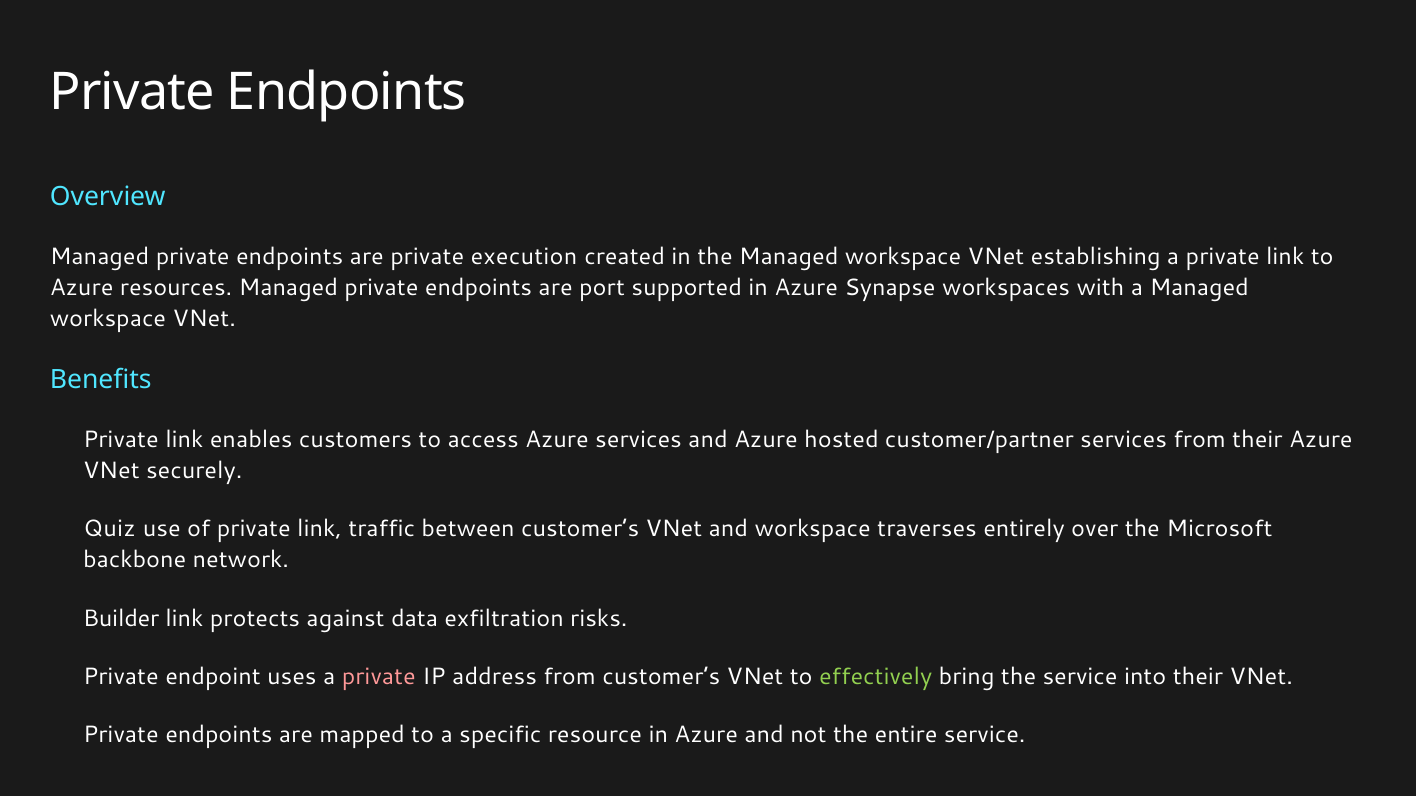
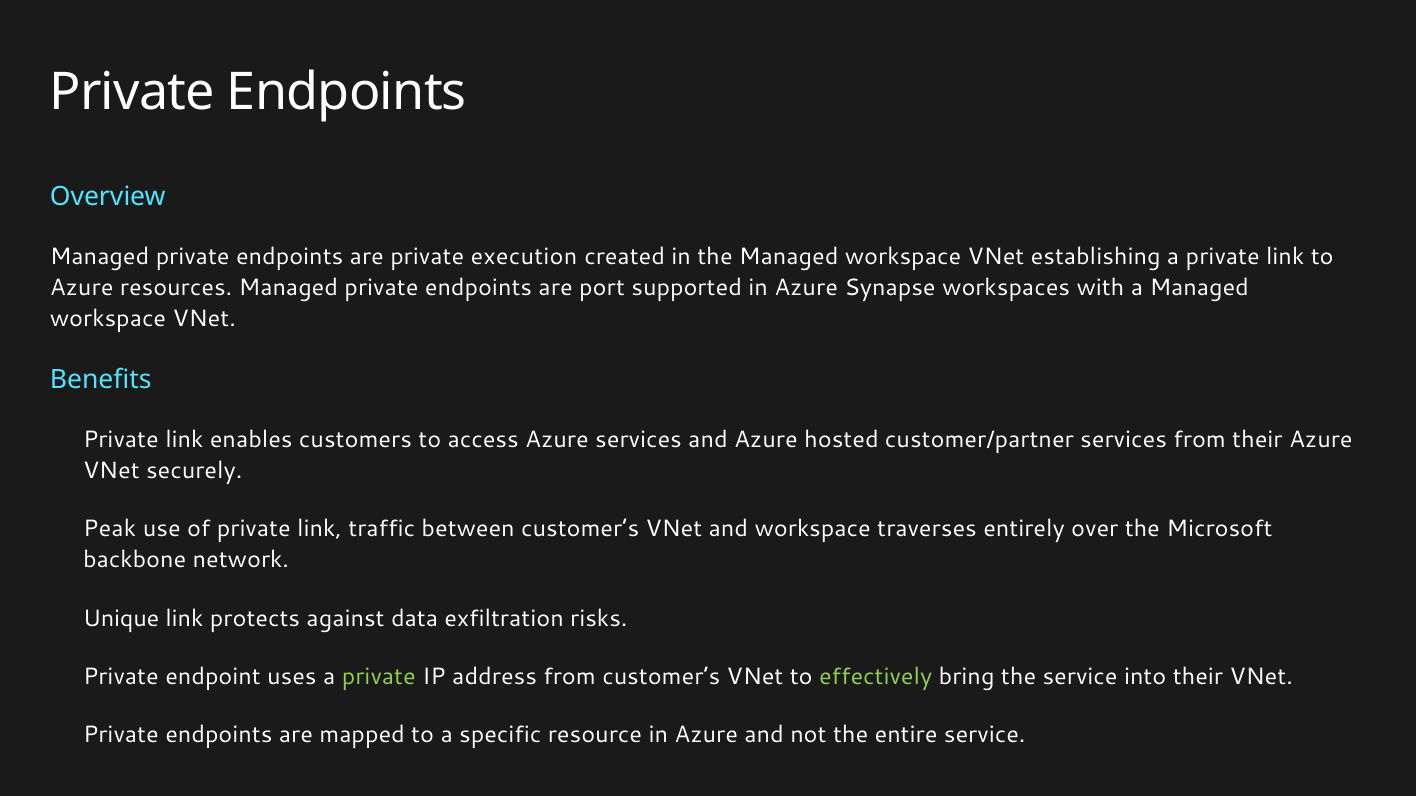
Quiz: Quiz -> Peak
Builder: Builder -> Unique
private at (379, 677) colour: pink -> light green
